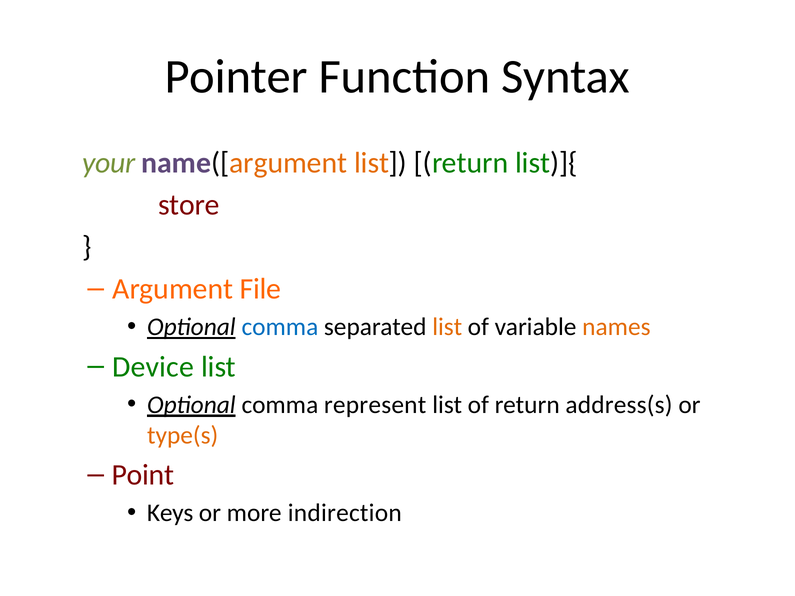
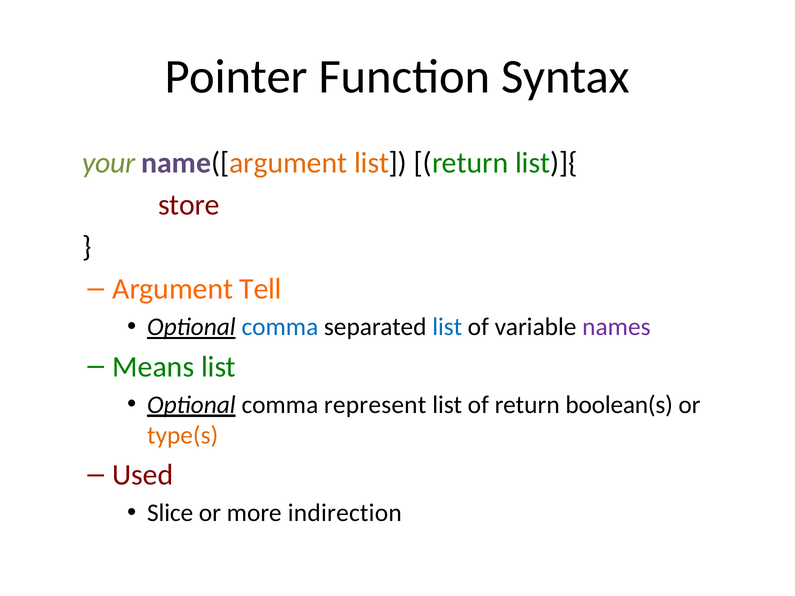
File: File -> Tell
list at (447, 327) colour: orange -> blue
names colour: orange -> purple
Device: Device -> Means
address(s: address(s -> boolean(s
Point: Point -> Used
Keys: Keys -> Slice
